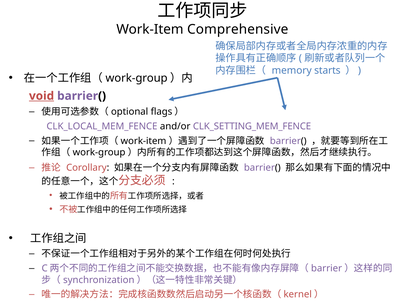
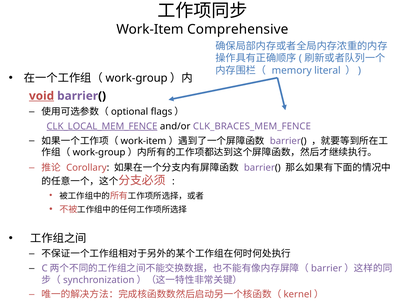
starts: starts -> literal
CLK_LOCAL_MEM_FENCE underline: none -> present
CLK_SETTING_MEM_FENCE: CLK_SETTING_MEM_FENCE -> CLK_BRACES_MEM_FENCE
